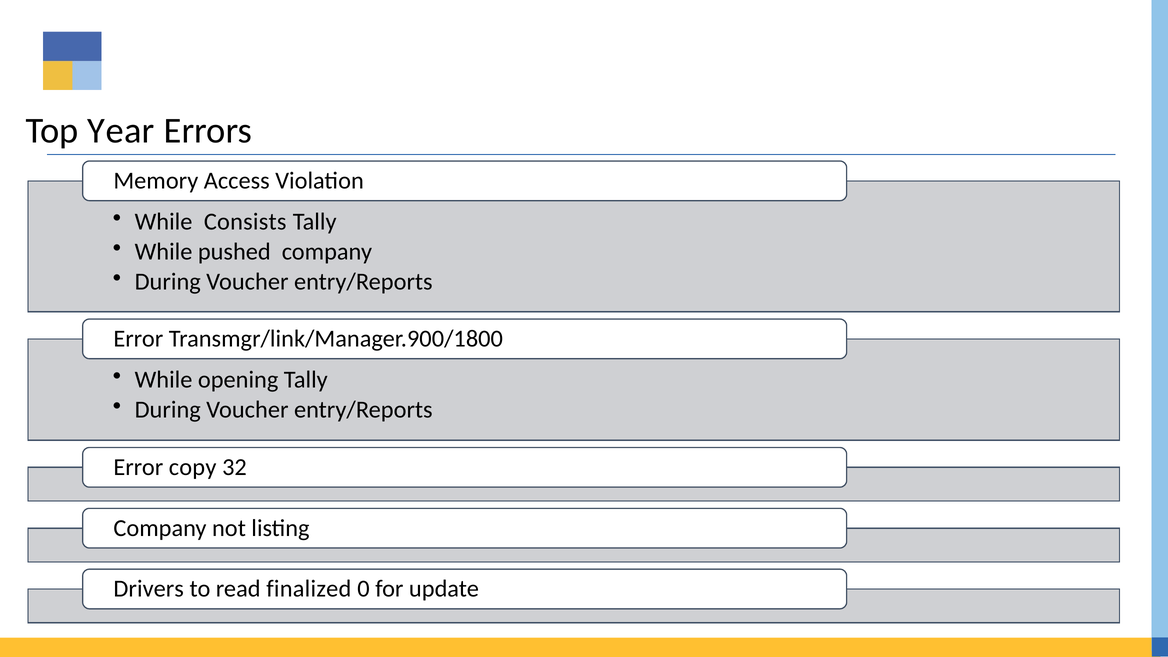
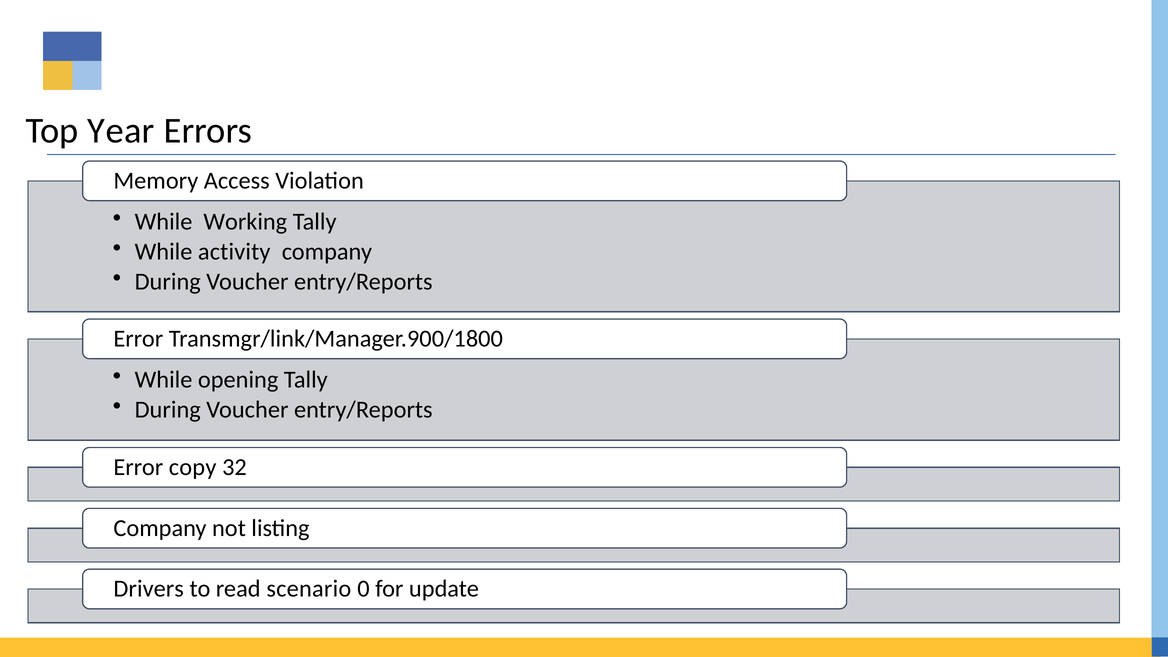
Consists: Consists -> Working
pushed: pushed -> activity
finalized: finalized -> scenario
